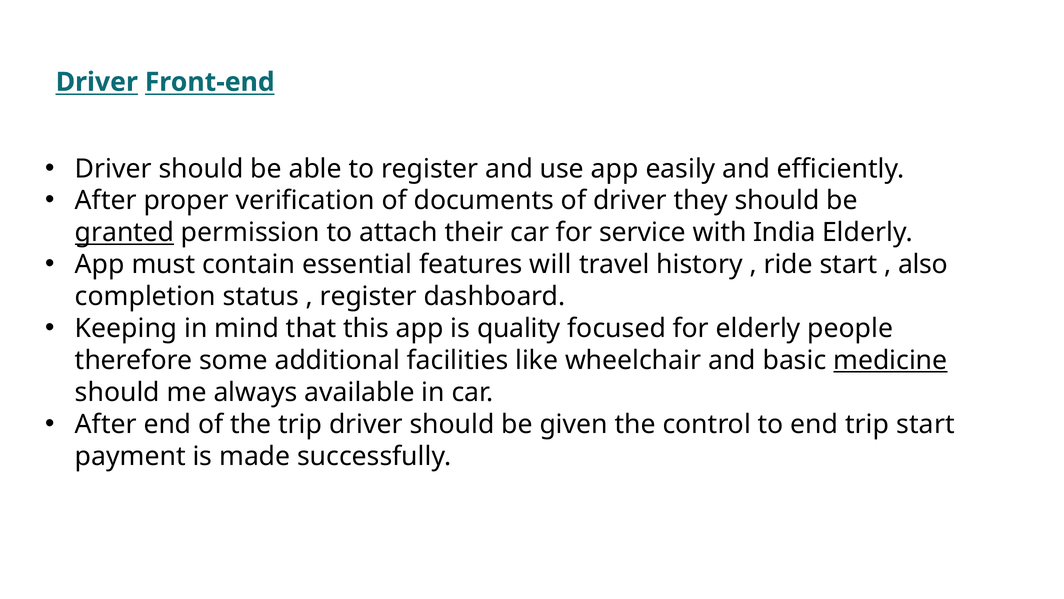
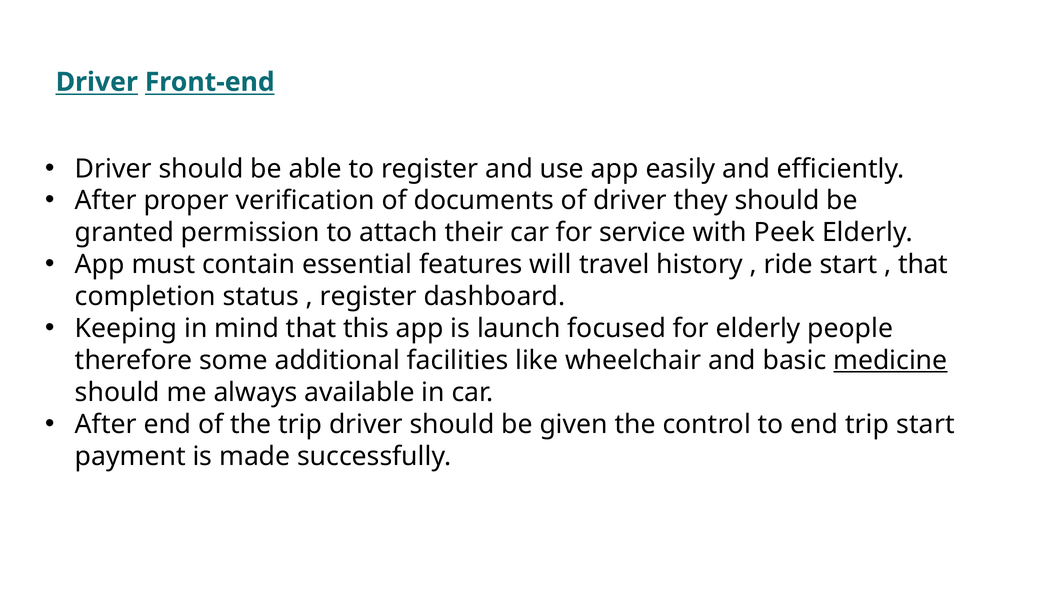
granted underline: present -> none
India: India -> Peek
also at (923, 264): also -> that
quality: quality -> launch
